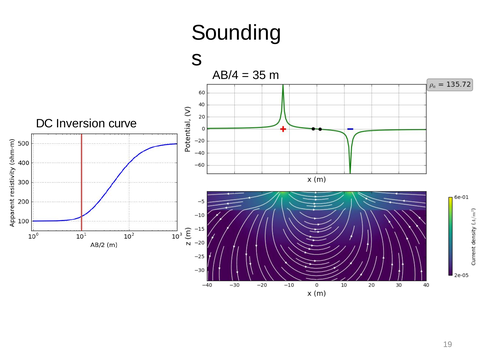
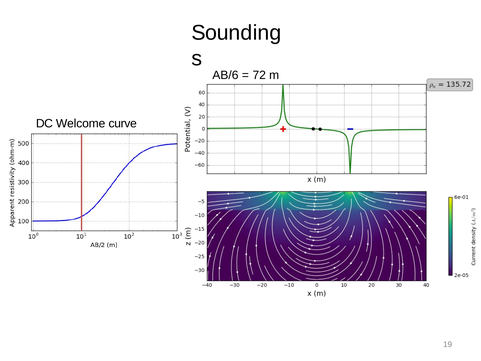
AB/4: AB/4 -> AB/6
35: 35 -> 72
Inversion: Inversion -> Welcome
